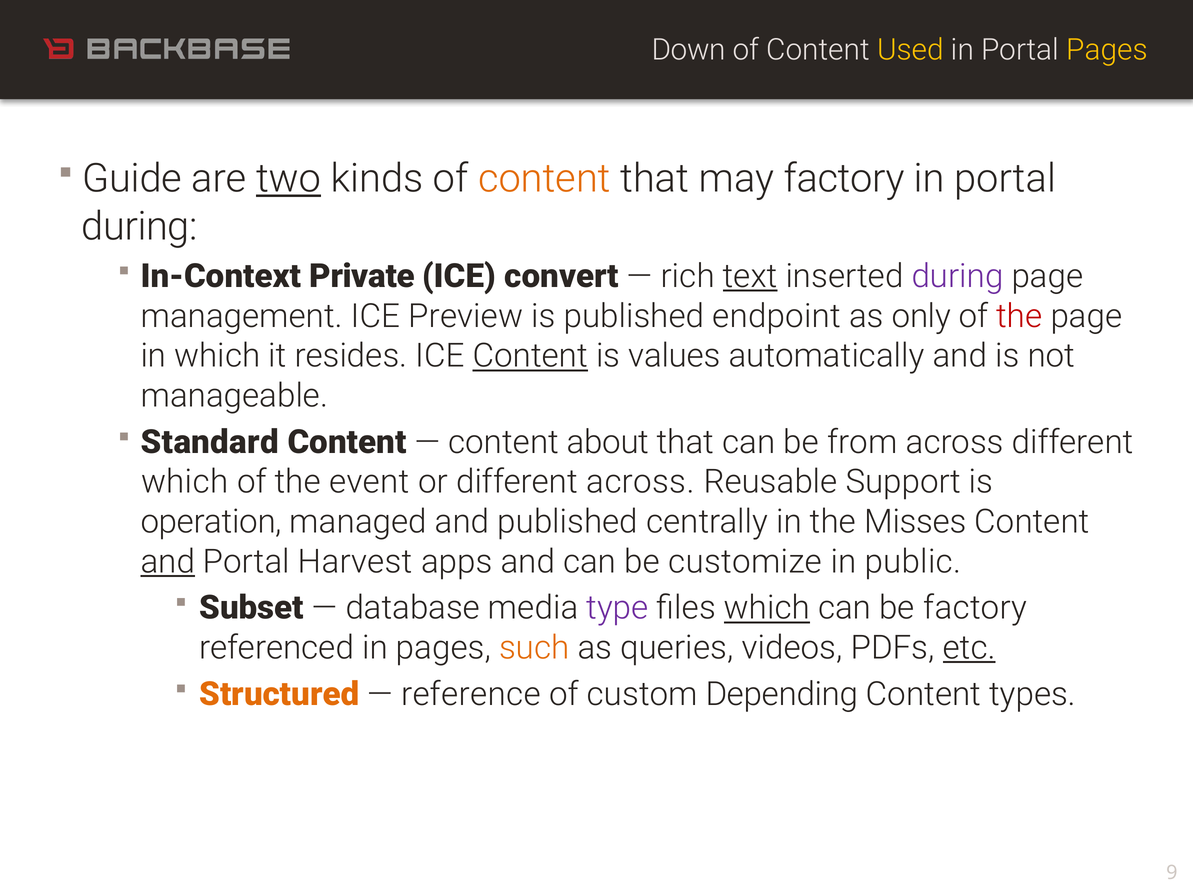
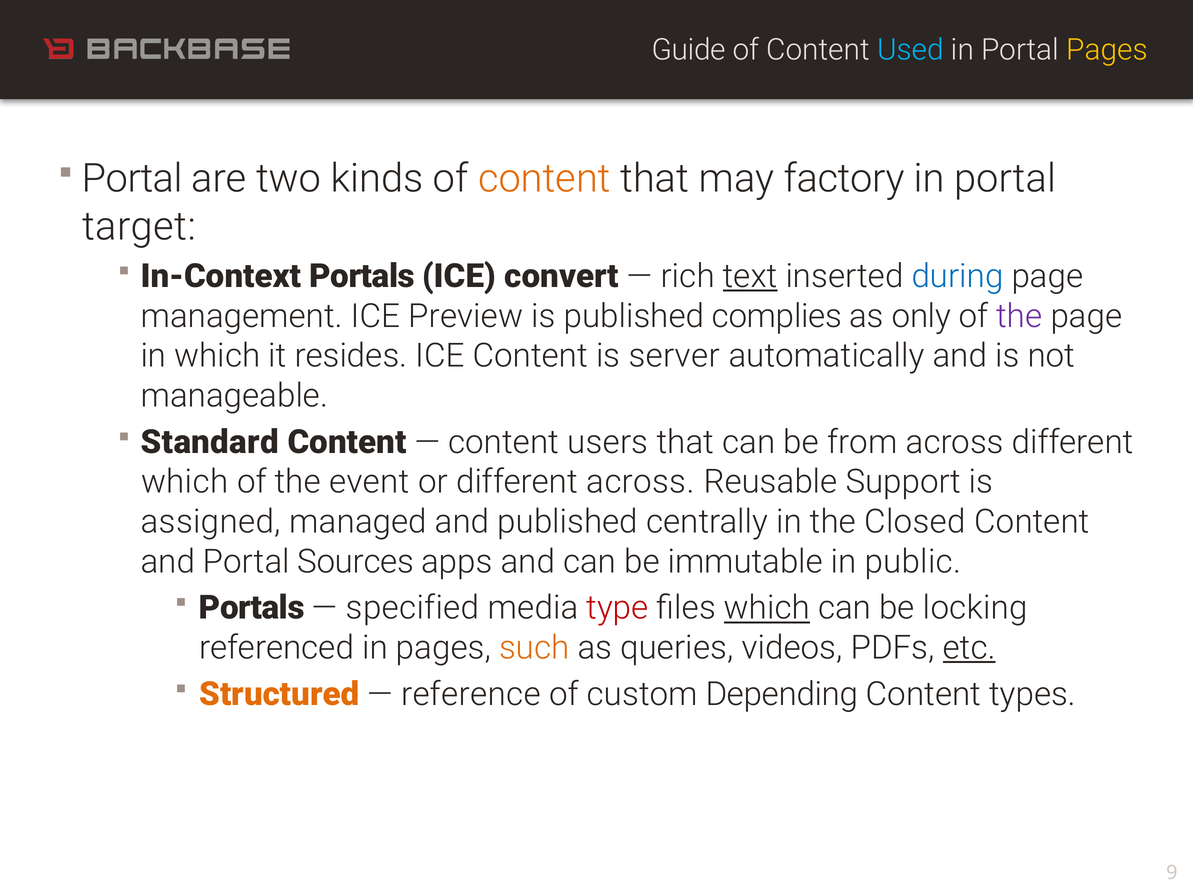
Down: Down -> Guide
Used colour: yellow -> light blue
Guide at (132, 179): Guide -> Portal
two underline: present -> none
during at (139, 226): during -> target
In-Context Private: Private -> Portals
during at (957, 276) colour: purple -> blue
endpoint: endpoint -> complies
the at (1019, 316) colour: red -> purple
Content at (530, 356) underline: present -> none
values: values -> server
about: about -> users
operation: operation -> assigned
Misses: Misses -> Closed
and at (168, 561) underline: present -> none
Harvest: Harvest -> Sources
customize: customize -> immutable
Subset at (252, 608): Subset -> Portals
database: database -> specified
type colour: purple -> red
be factory: factory -> locking
